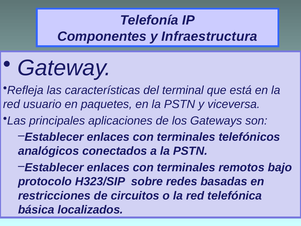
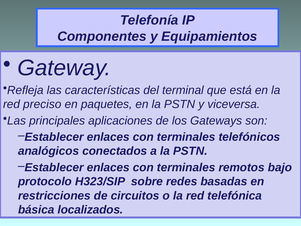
Infraestructura: Infraestructura -> Equipamientos
usuario: usuario -> preciso
